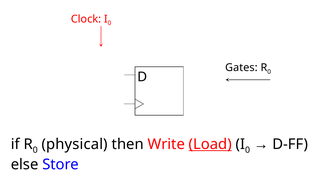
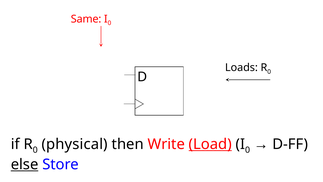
Clock: Clock -> Same
Gates: Gates -> Loads
else underline: none -> present
